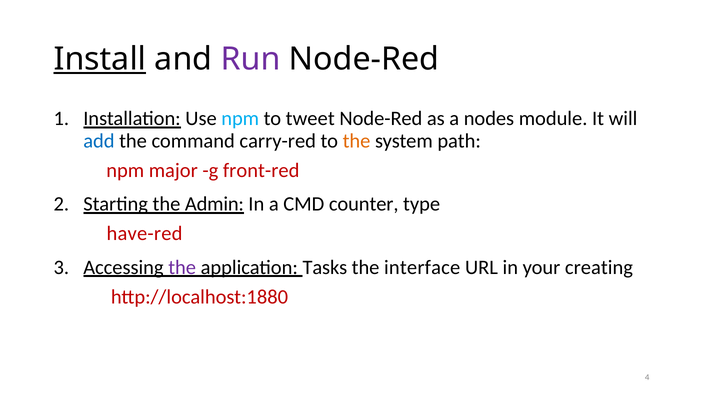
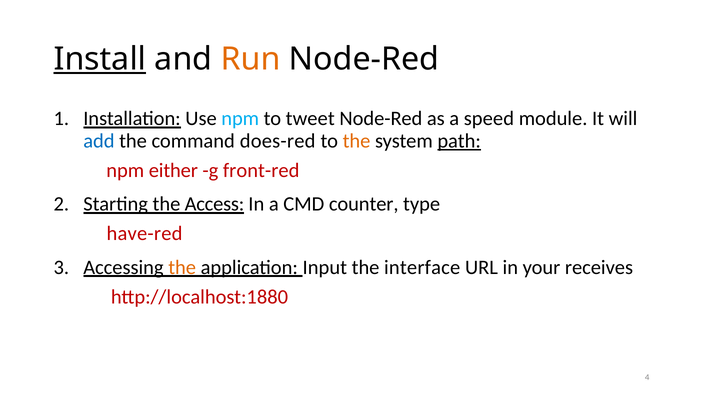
Run colour: purple -> orange
nodes: nodes -> speed
carry-red: carry-red -> does-red
path underline: none -> present
major: major -> either
Admin: Admin -> Access
the at (182, 268) colour: purple -> orange
Tasks: Tasks -> Input
creating: creating -> receives
